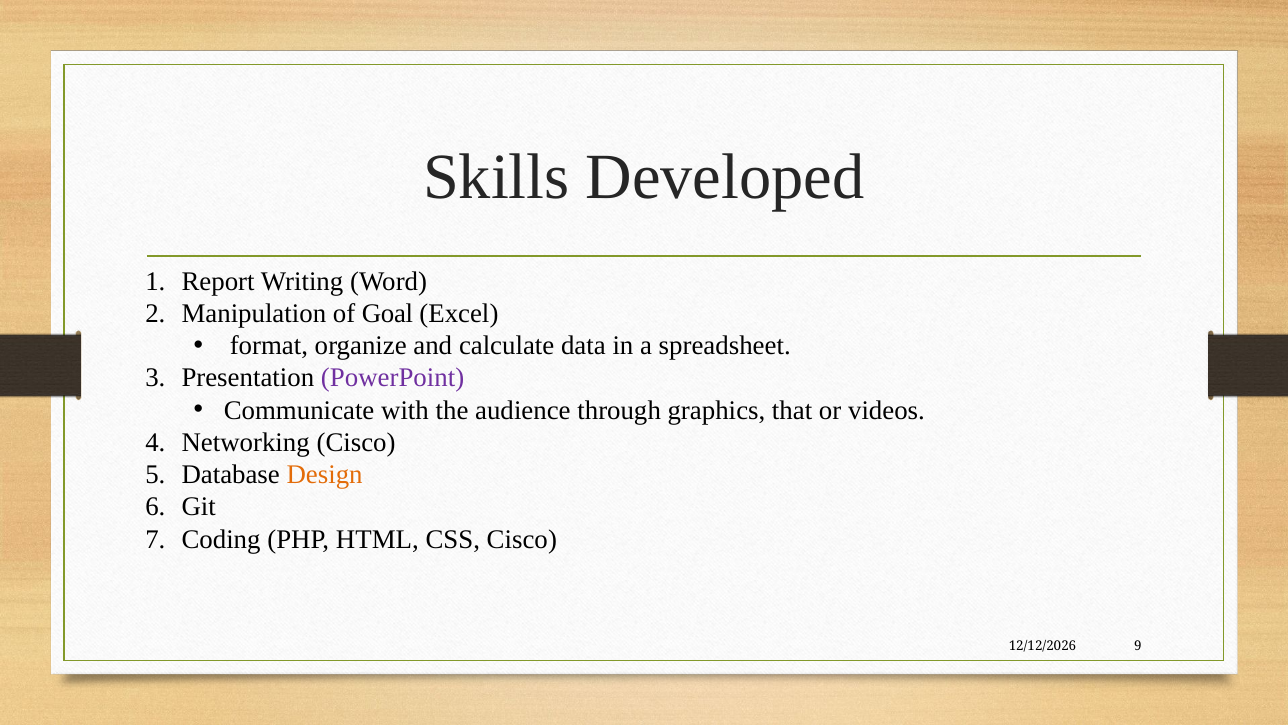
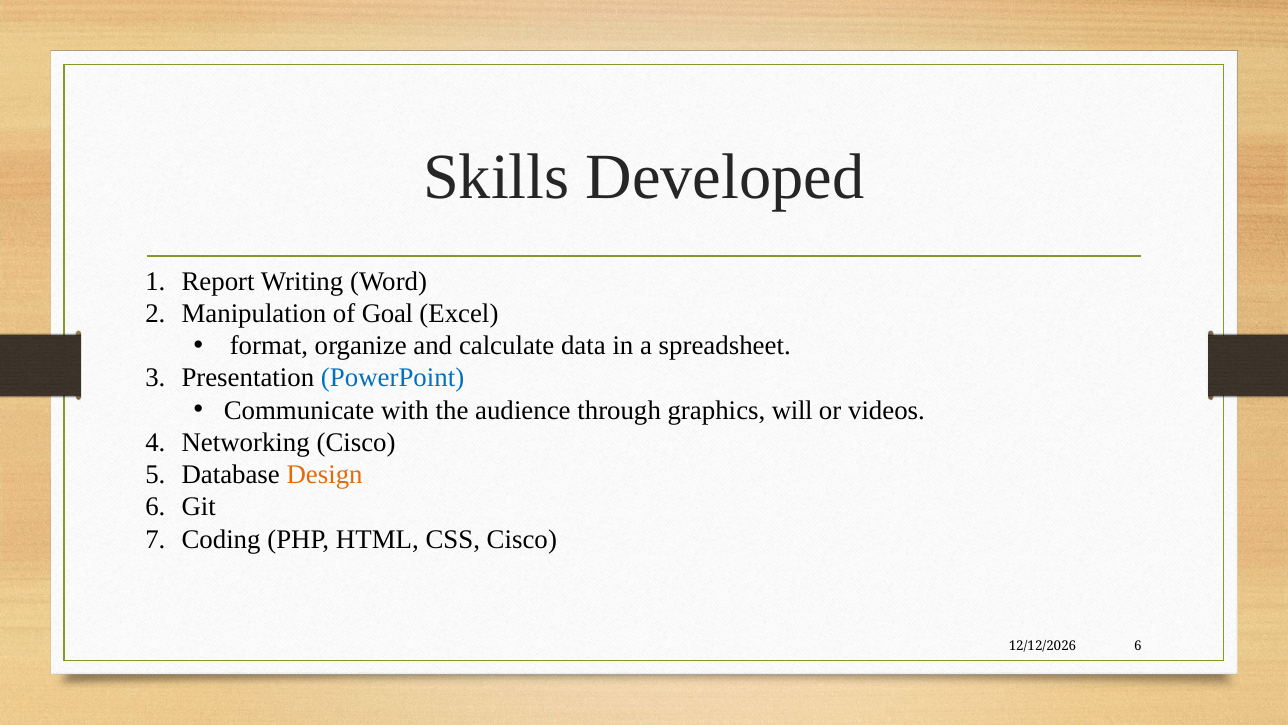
PowerPoint colour: purple -> blue
that: that -> will
9 at (1138, 645): 9 -> 6
